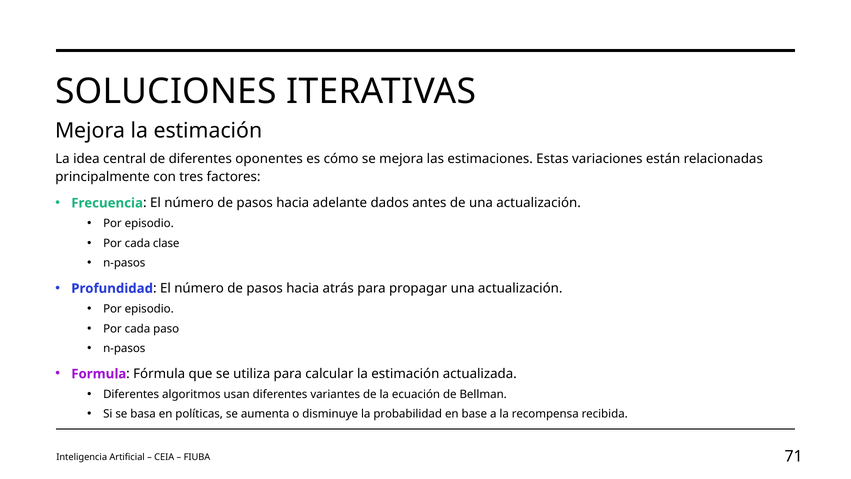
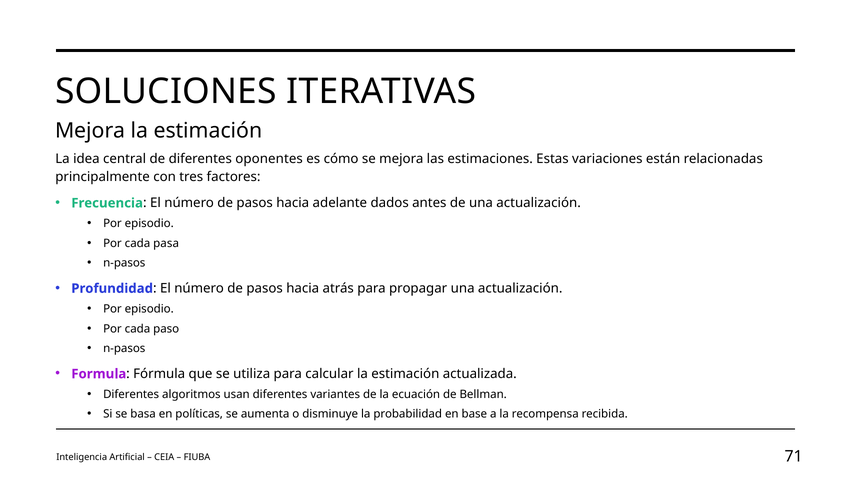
clase: clase -> pasa
